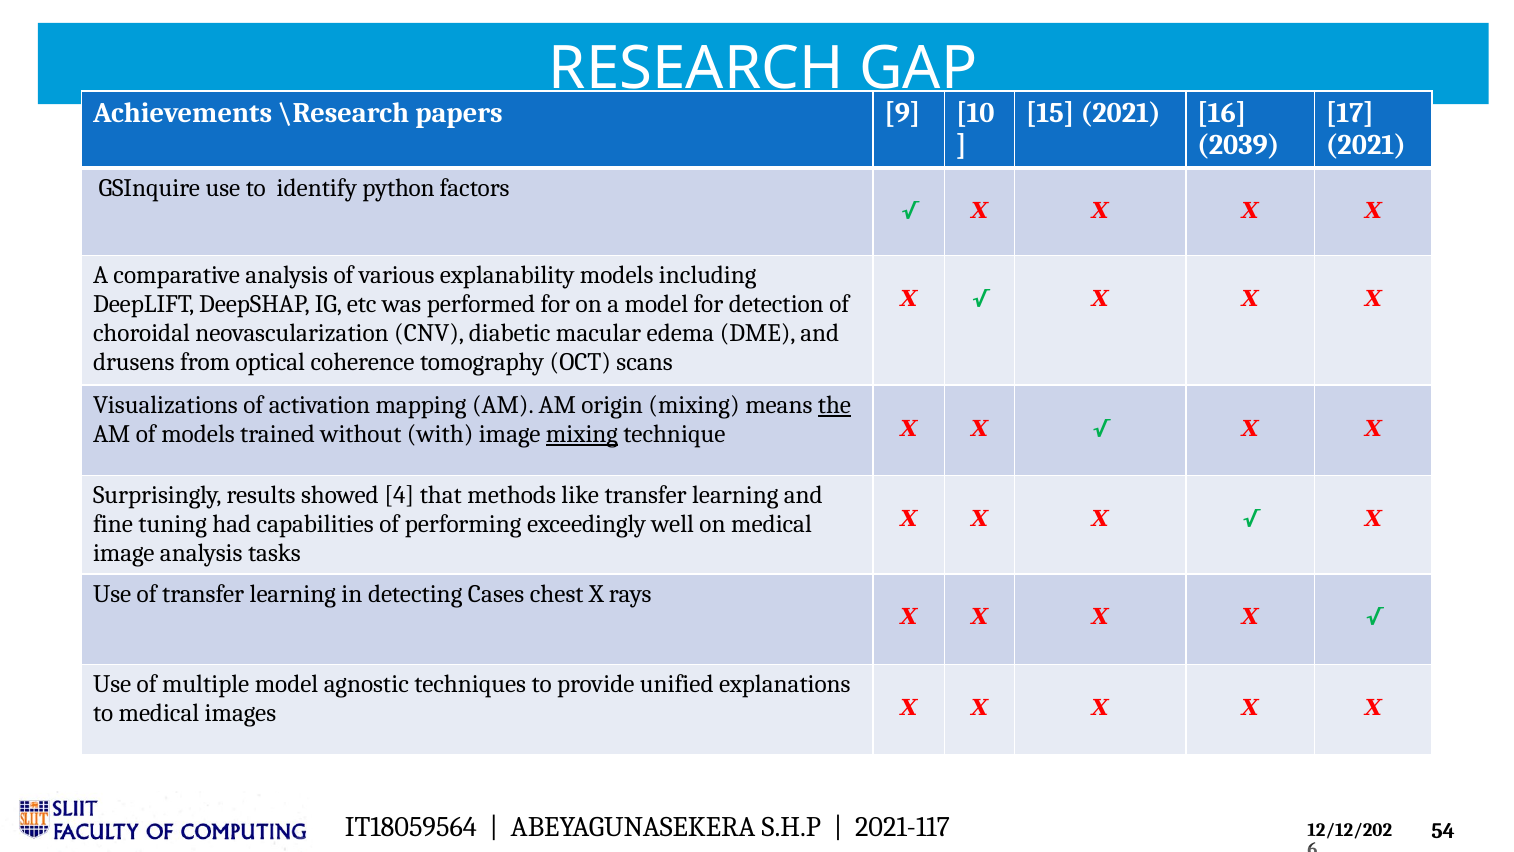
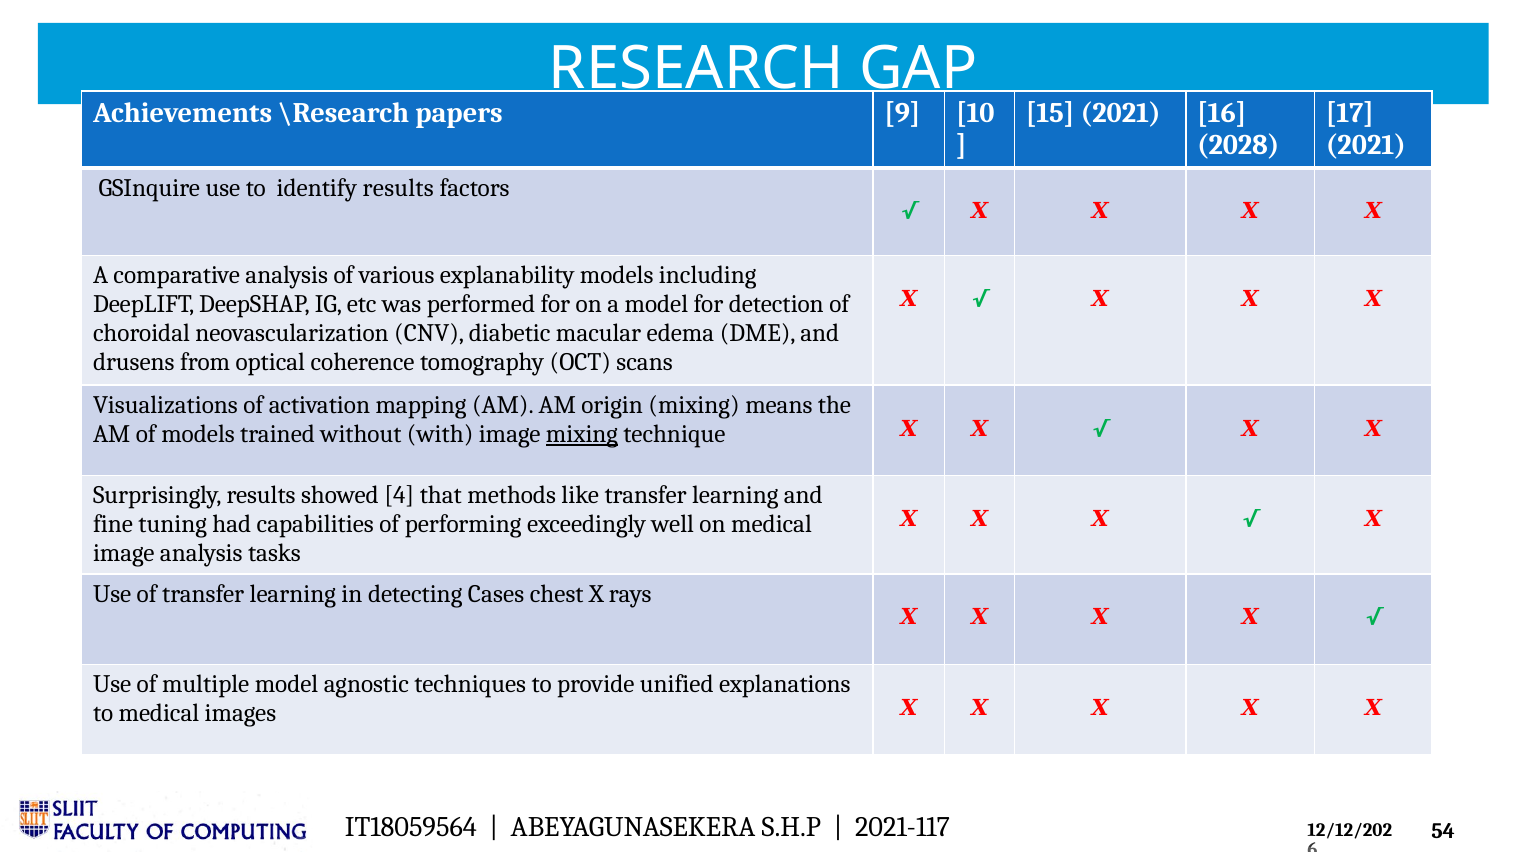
2039: 2039 -> 2028
identify python: python -> results
the underline: present -> none
